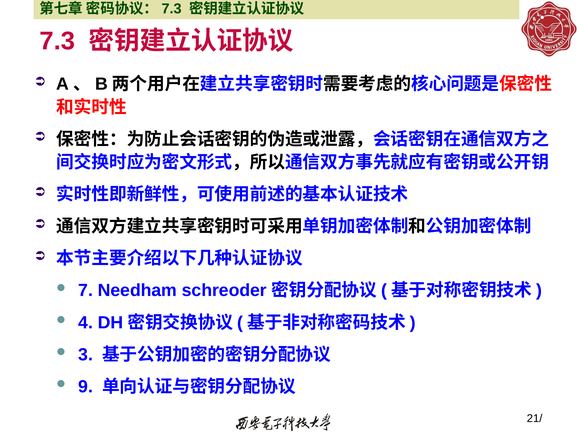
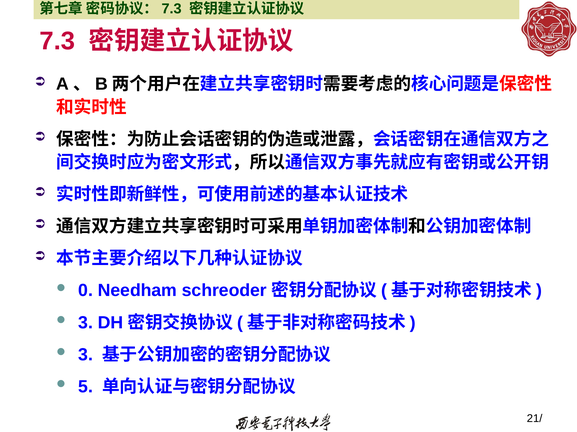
7: 7 -> 0
4 at (86, 323): 4 -> 3
9: 9 -> 5
